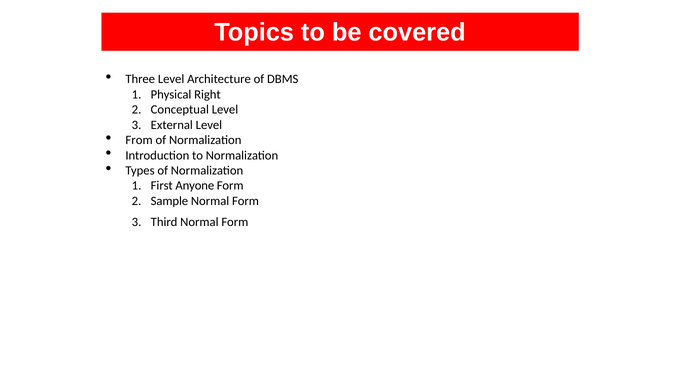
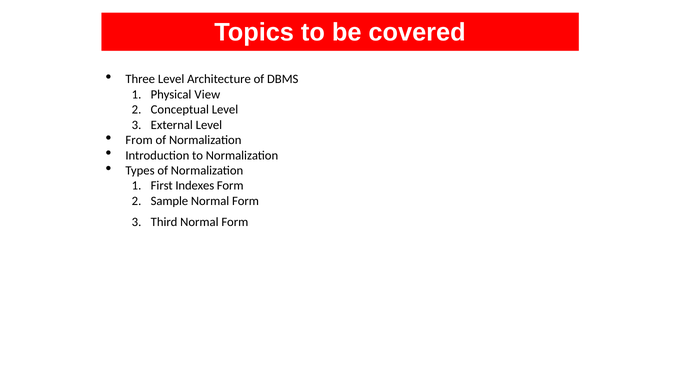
Right: Right -> View
Anyone: Anyone -> Indexes
